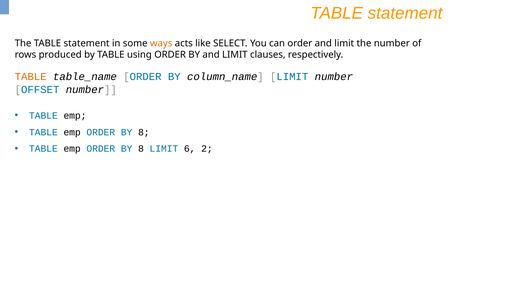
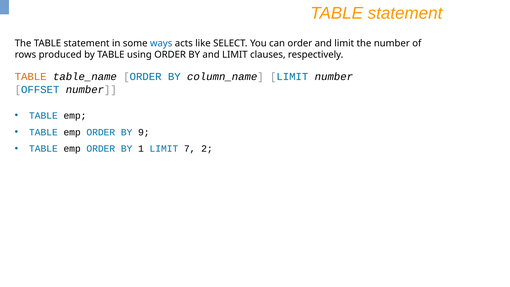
ways colour: orange -> blue
8 at (144, 132): 8 -> 9
8 at (141, 149): 8 -> 1
6: 6 -> 7
